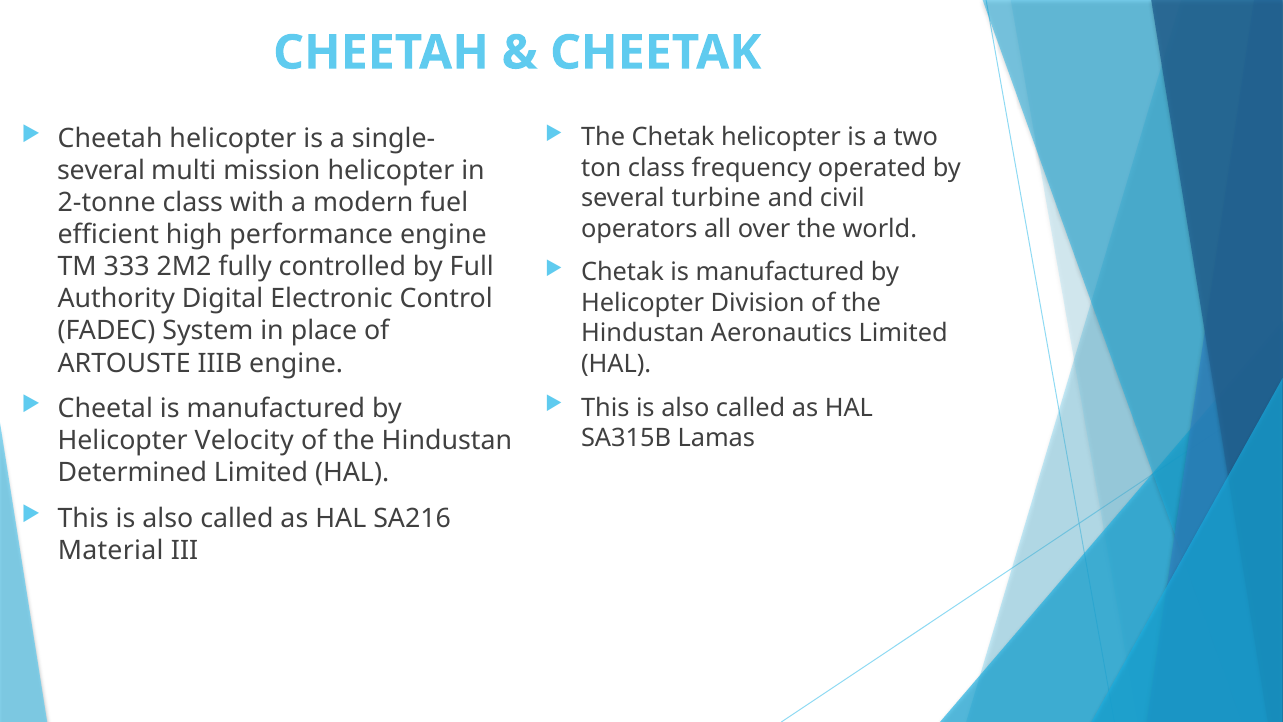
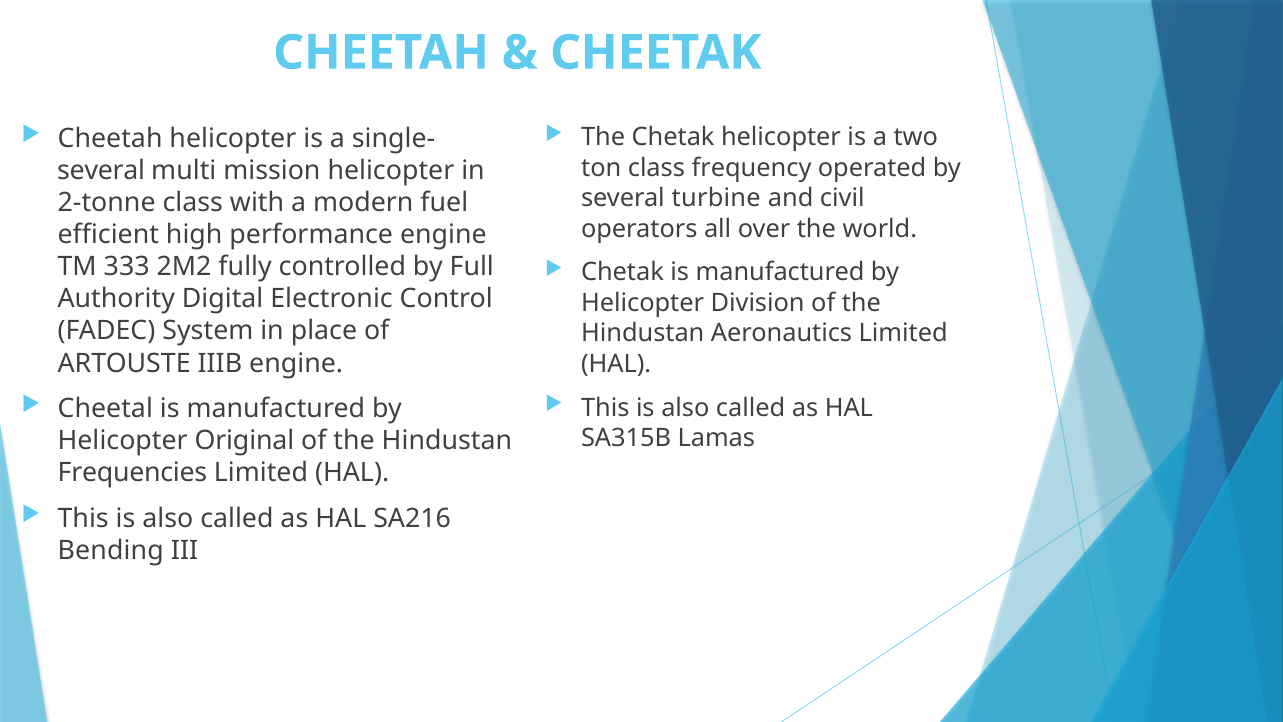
Velocity: Velocity -> Original
Determined: Determined -> Frequencies
Material: Material -> Bending
